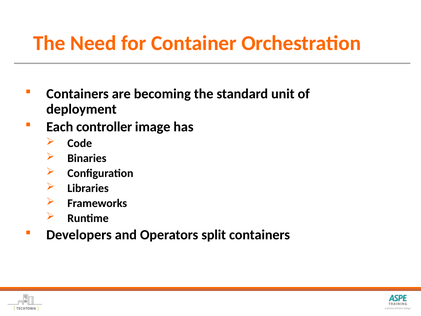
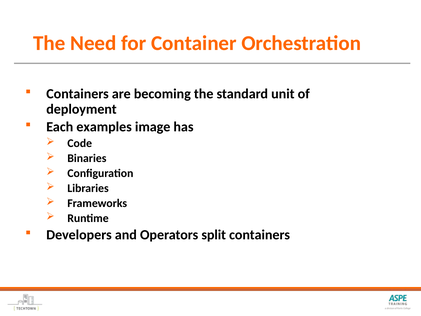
controller: controller -> examples
